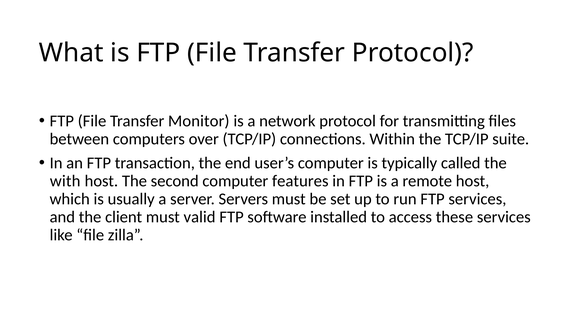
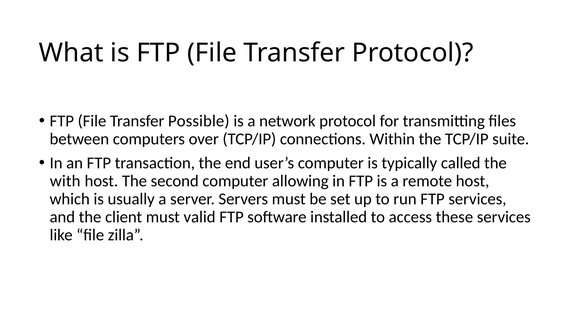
Monitor: Monitor -> Possible
features: features -> allowing
